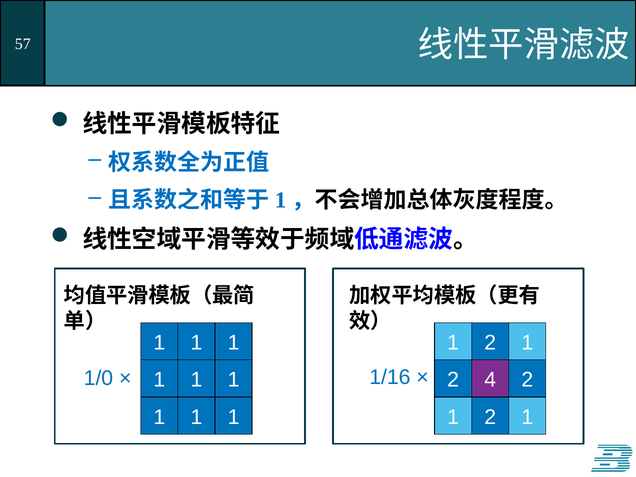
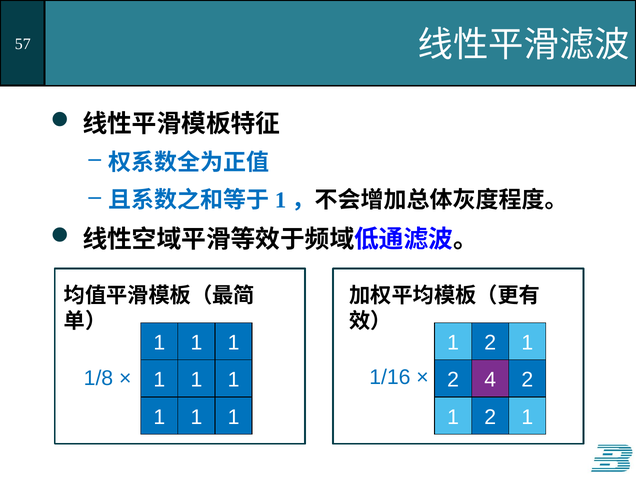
1/0: 1/0 -> 1/8
